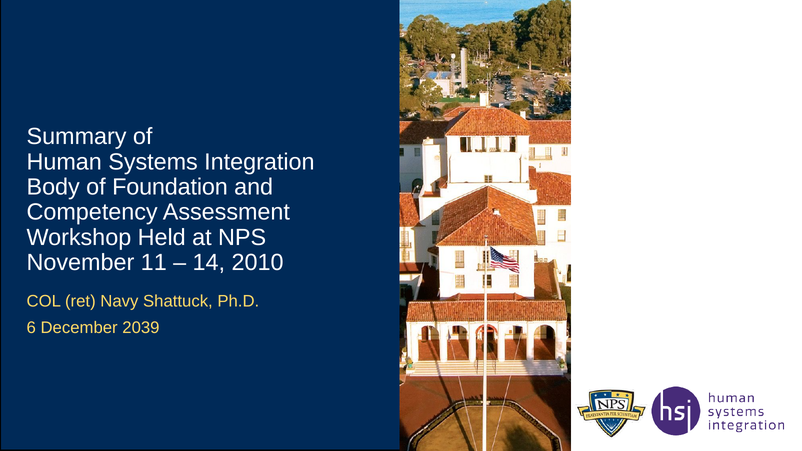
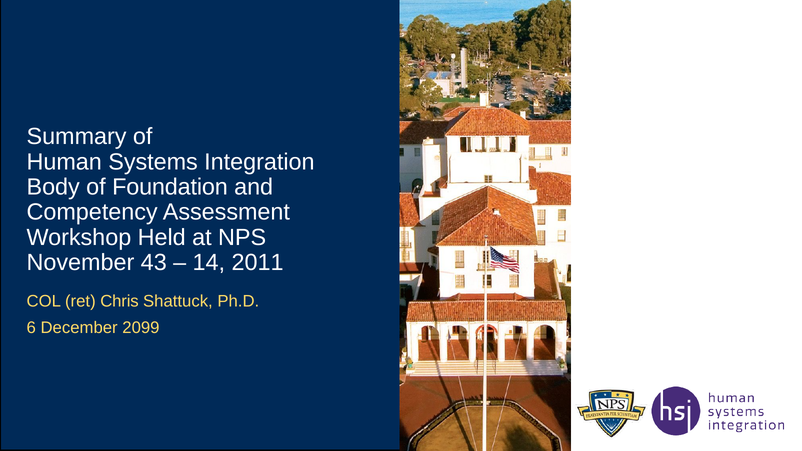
11: 11 -> 43
2010: 2010 -> 2011
Navy: Navy -> Chris
2039: 2039 -> 2099
